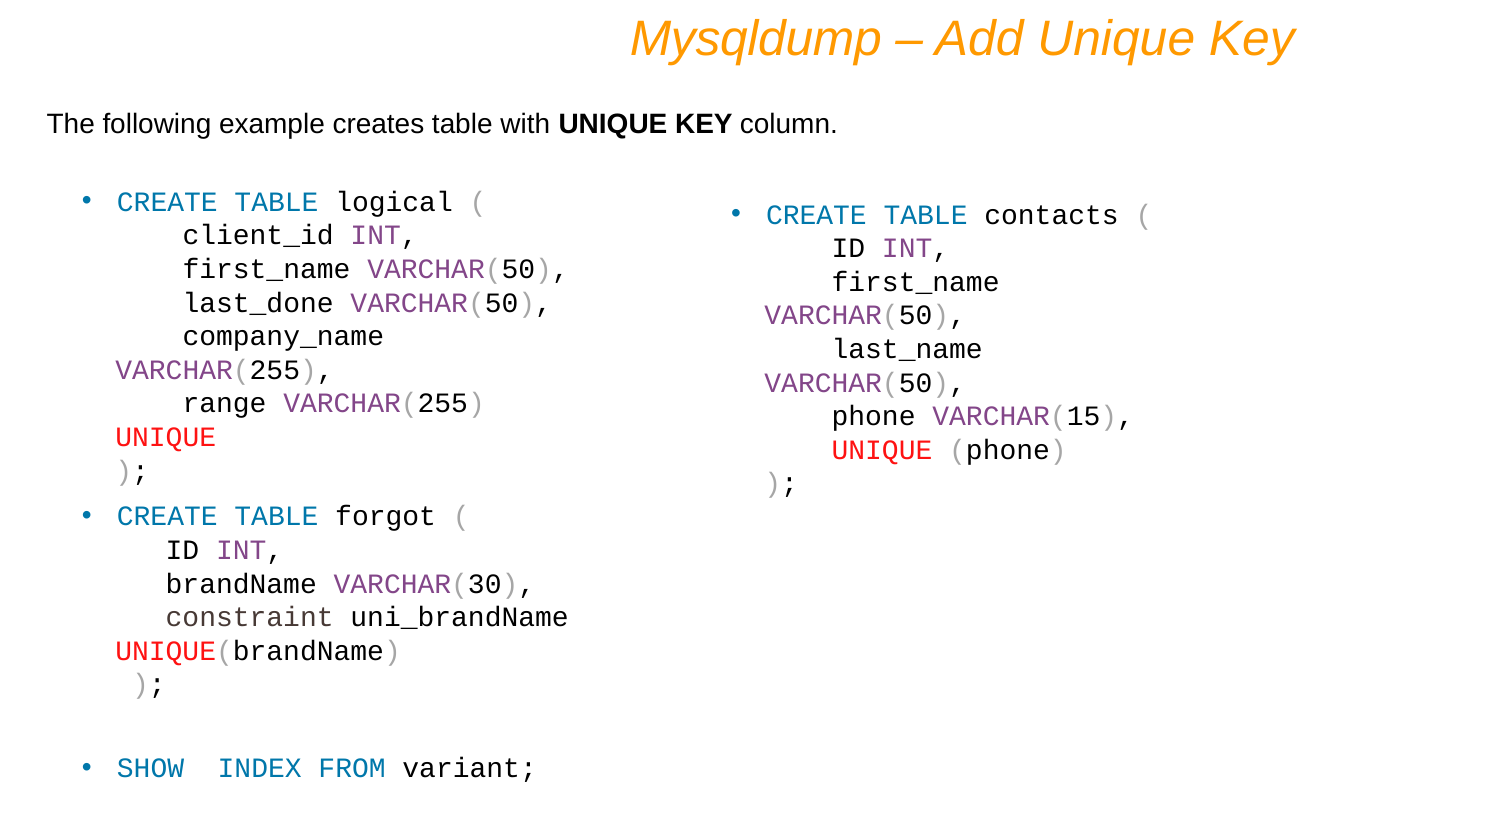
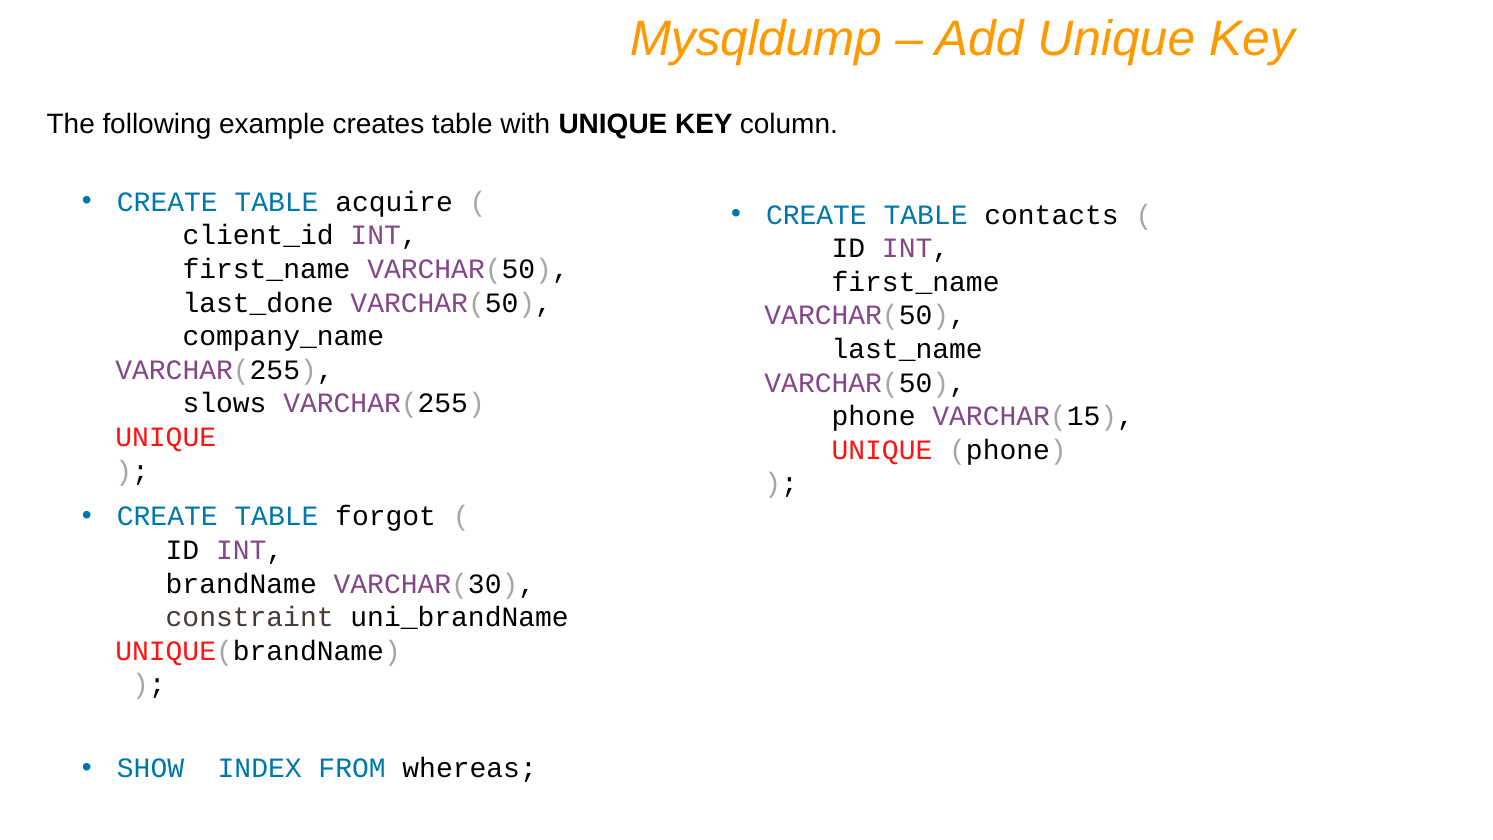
logical: logical -> acquire
range: range -> slows
variant: variant -> whereas
